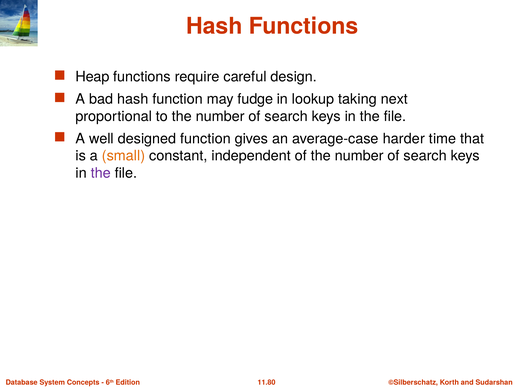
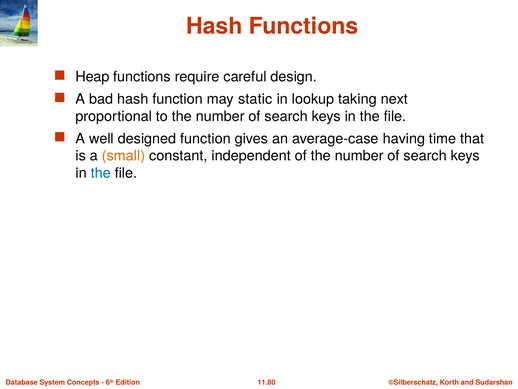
fudge: fudge -> static
harder: harder -> having
the at (101, 173) colour: purple -> blue
